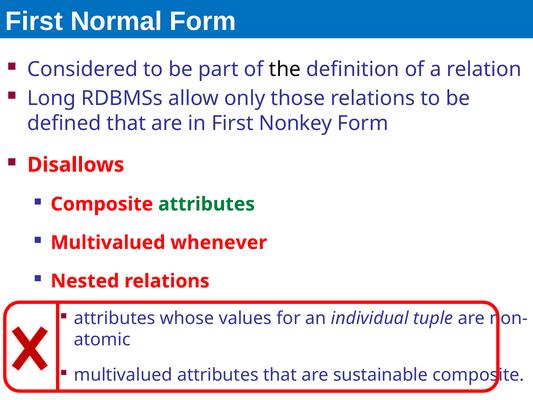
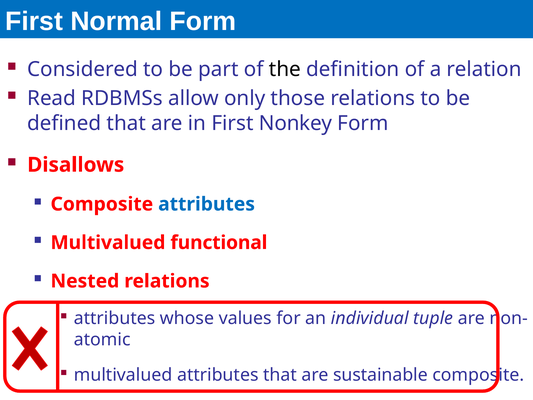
Long: Long -> Read
attributes at (207, 204) colour: green -> blue
whenever: whenever -> functional
